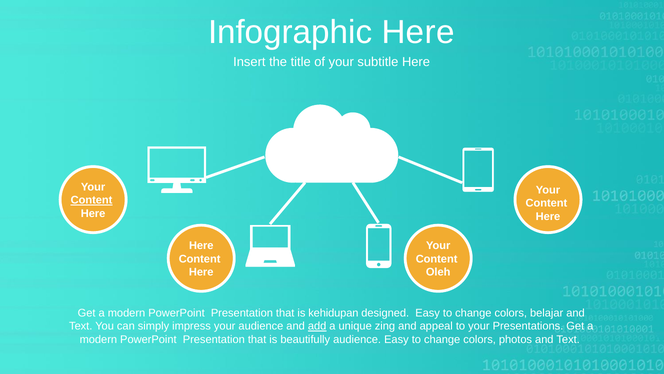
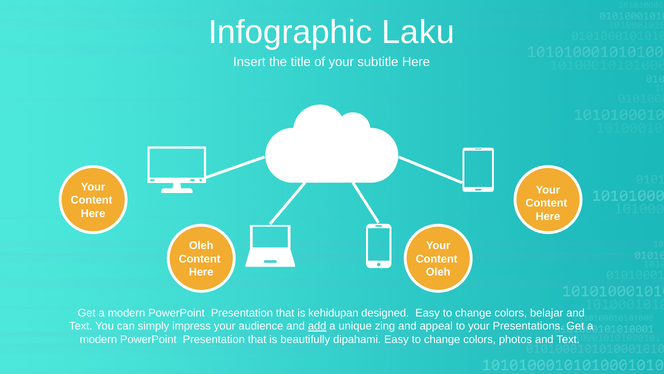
Infographic Here: Here -> Laku
Content at (92, 200) underline: present -> none
Here at (201, 245): Here -> Oleh
beautifully audience: audience -> dipahami
